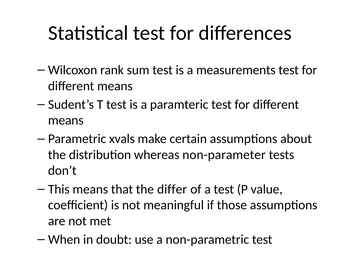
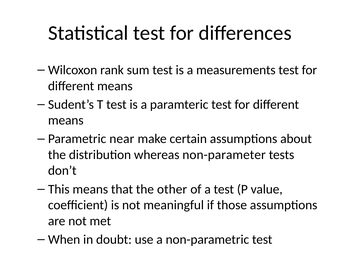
xvals: xvals -> near
differ: differ -> other
